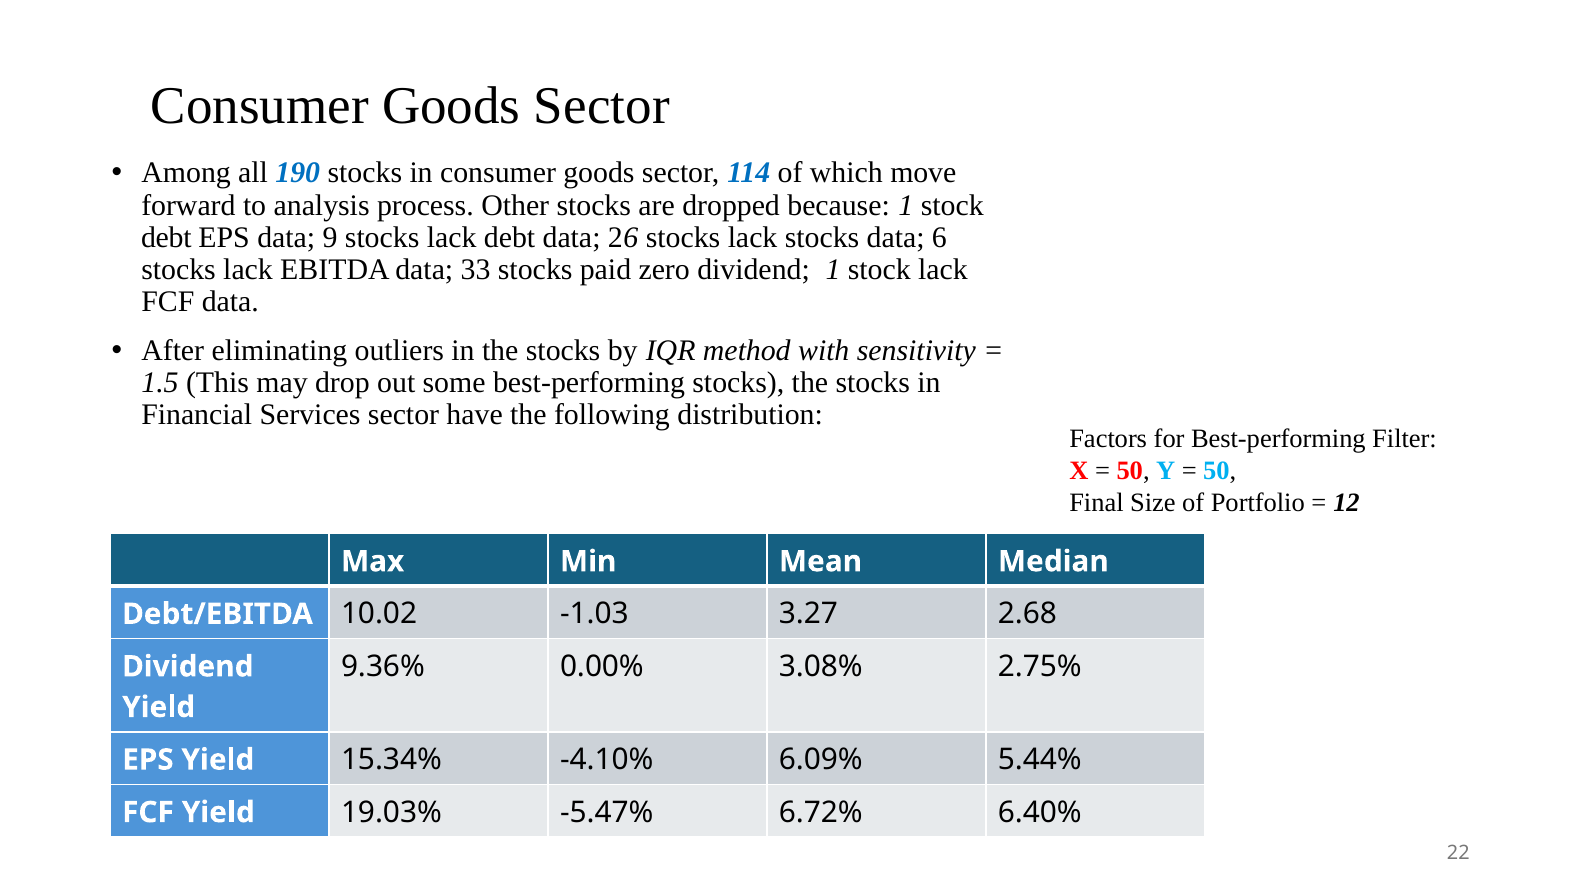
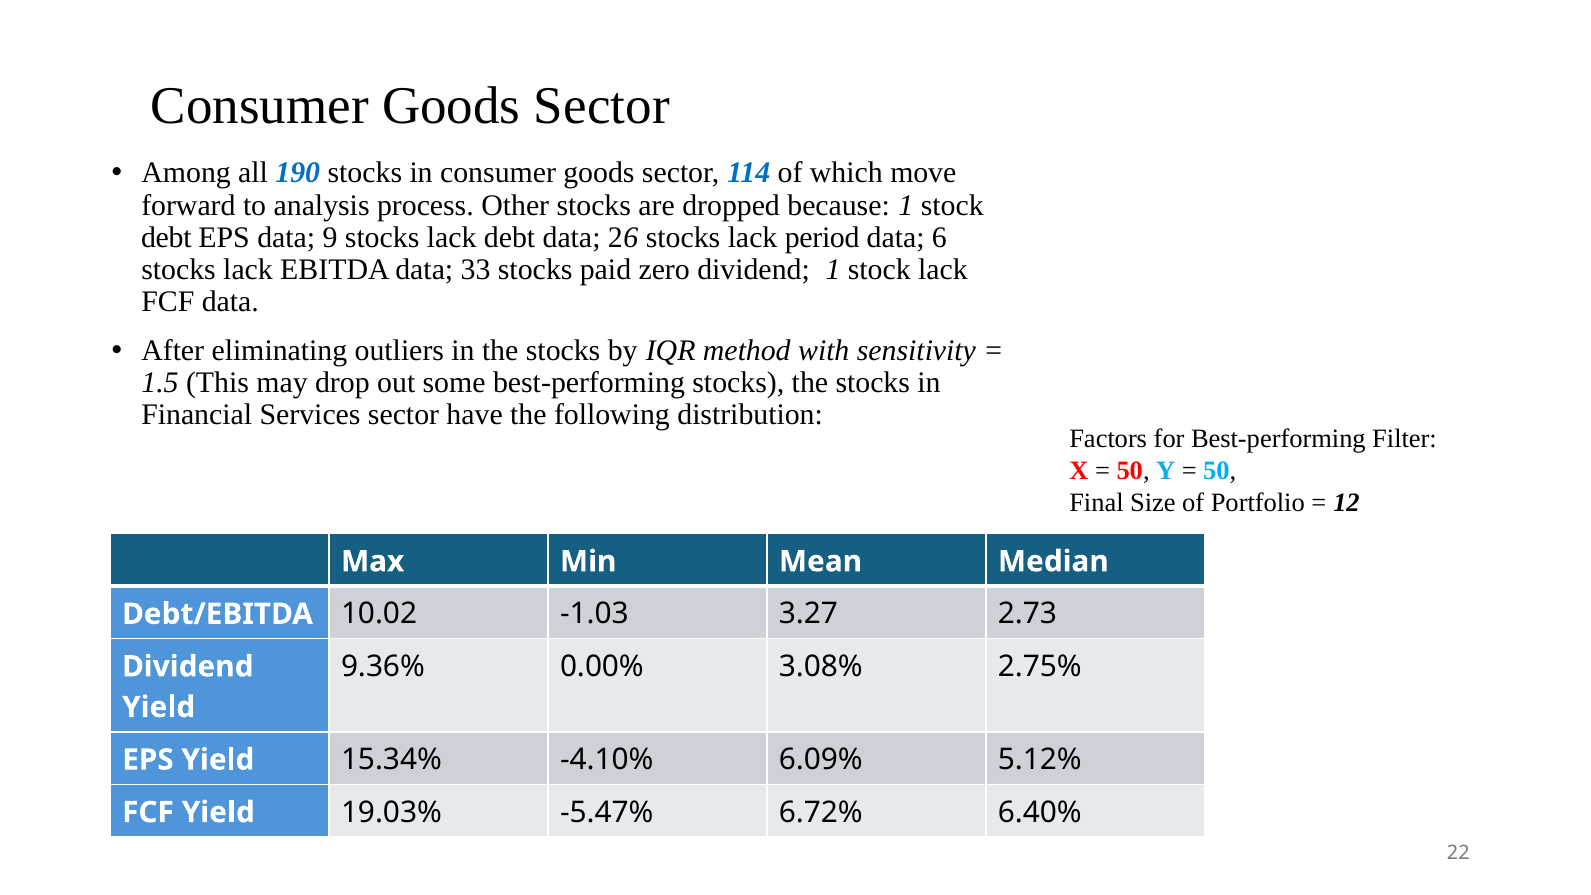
lack stocks: stocks -> period
2.68: 2.68 -> 2.73
5.44%: 5.44% -> 5.12%
